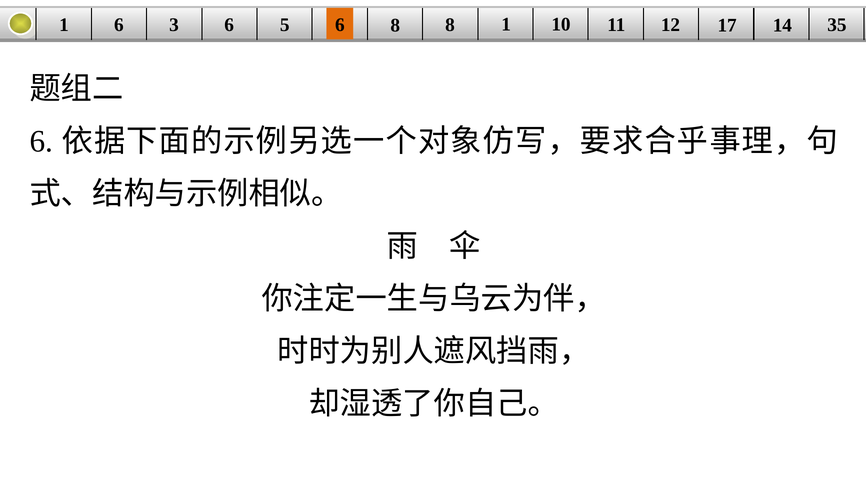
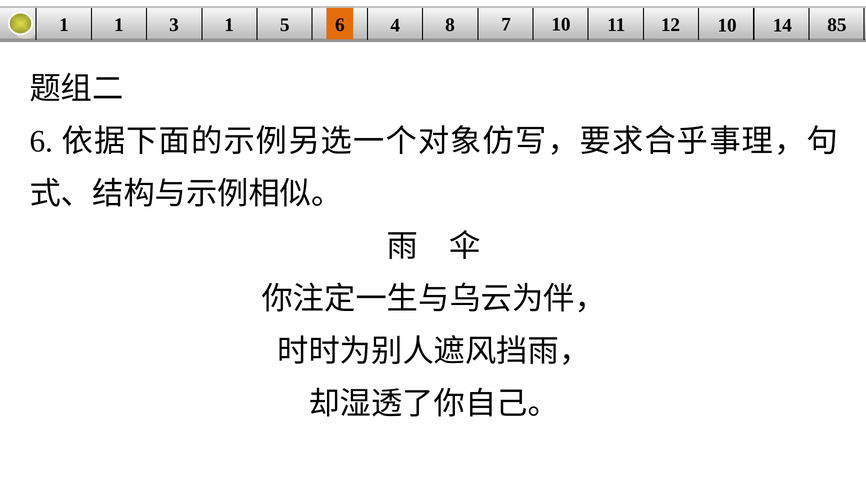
1 6: 6 -> 1
3 6: 6 -> 1
6 8: 8 -> 4
8 1: 1 -> 7
12 17: 17 -> 10
35: 35 -> 85
